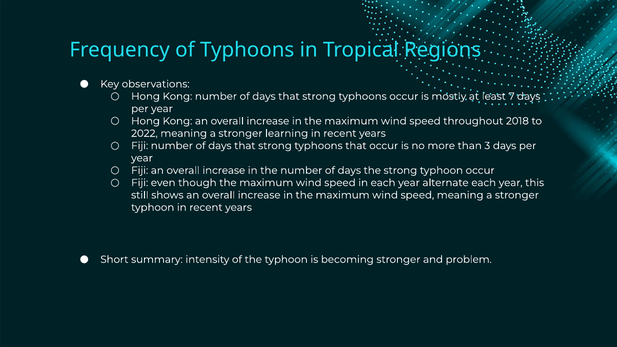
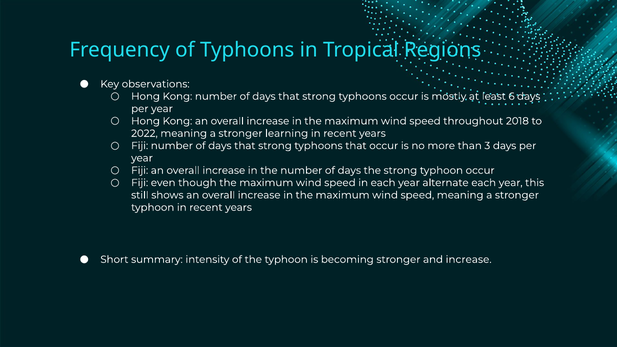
7: 7 -> 6
and problem: problem -> increase
